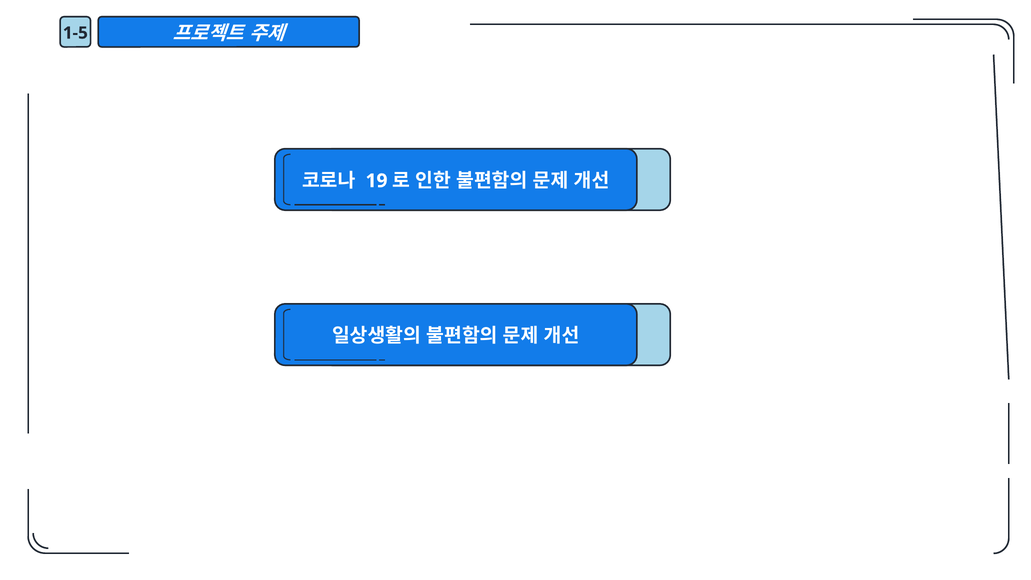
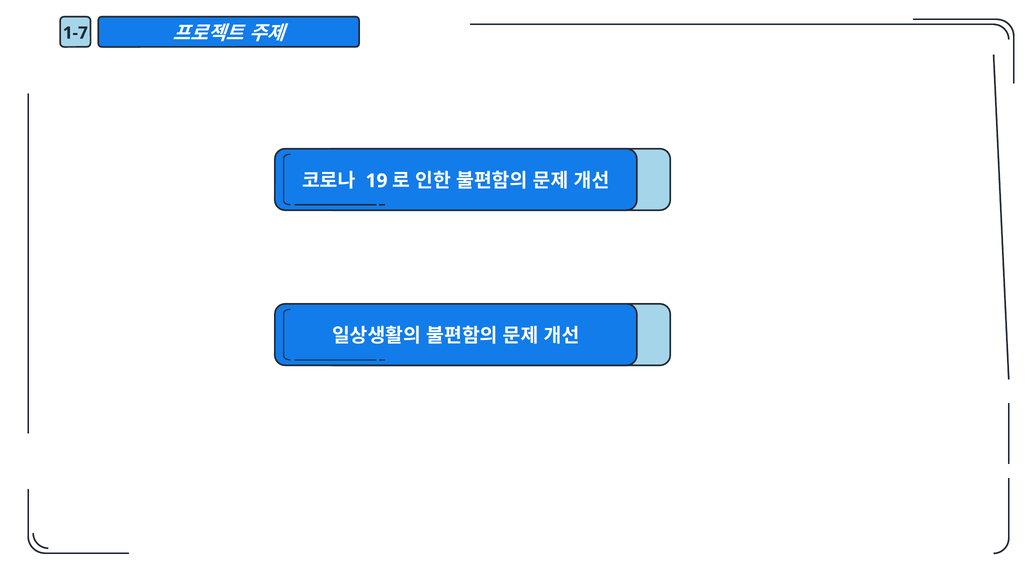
1-5: 1-5 -> 1-7
